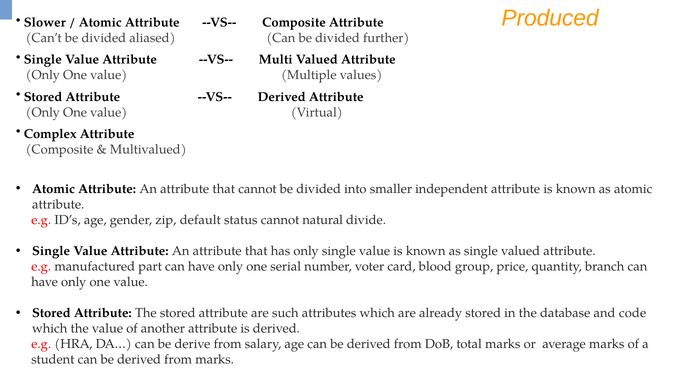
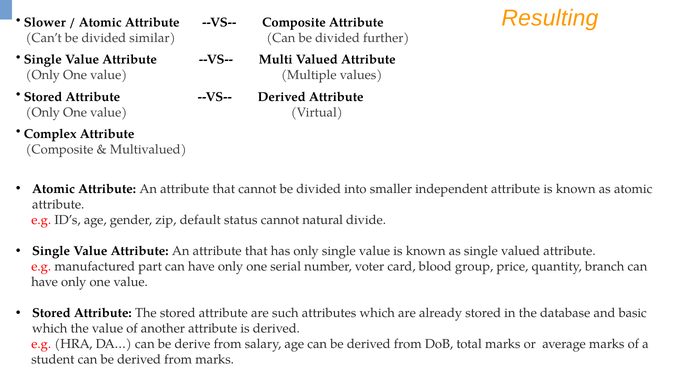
Produced: Produced -> Resulting
aliased: aliased -> similar
code: code -> basic
